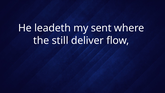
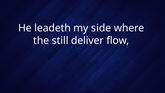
sent: sent -> side
